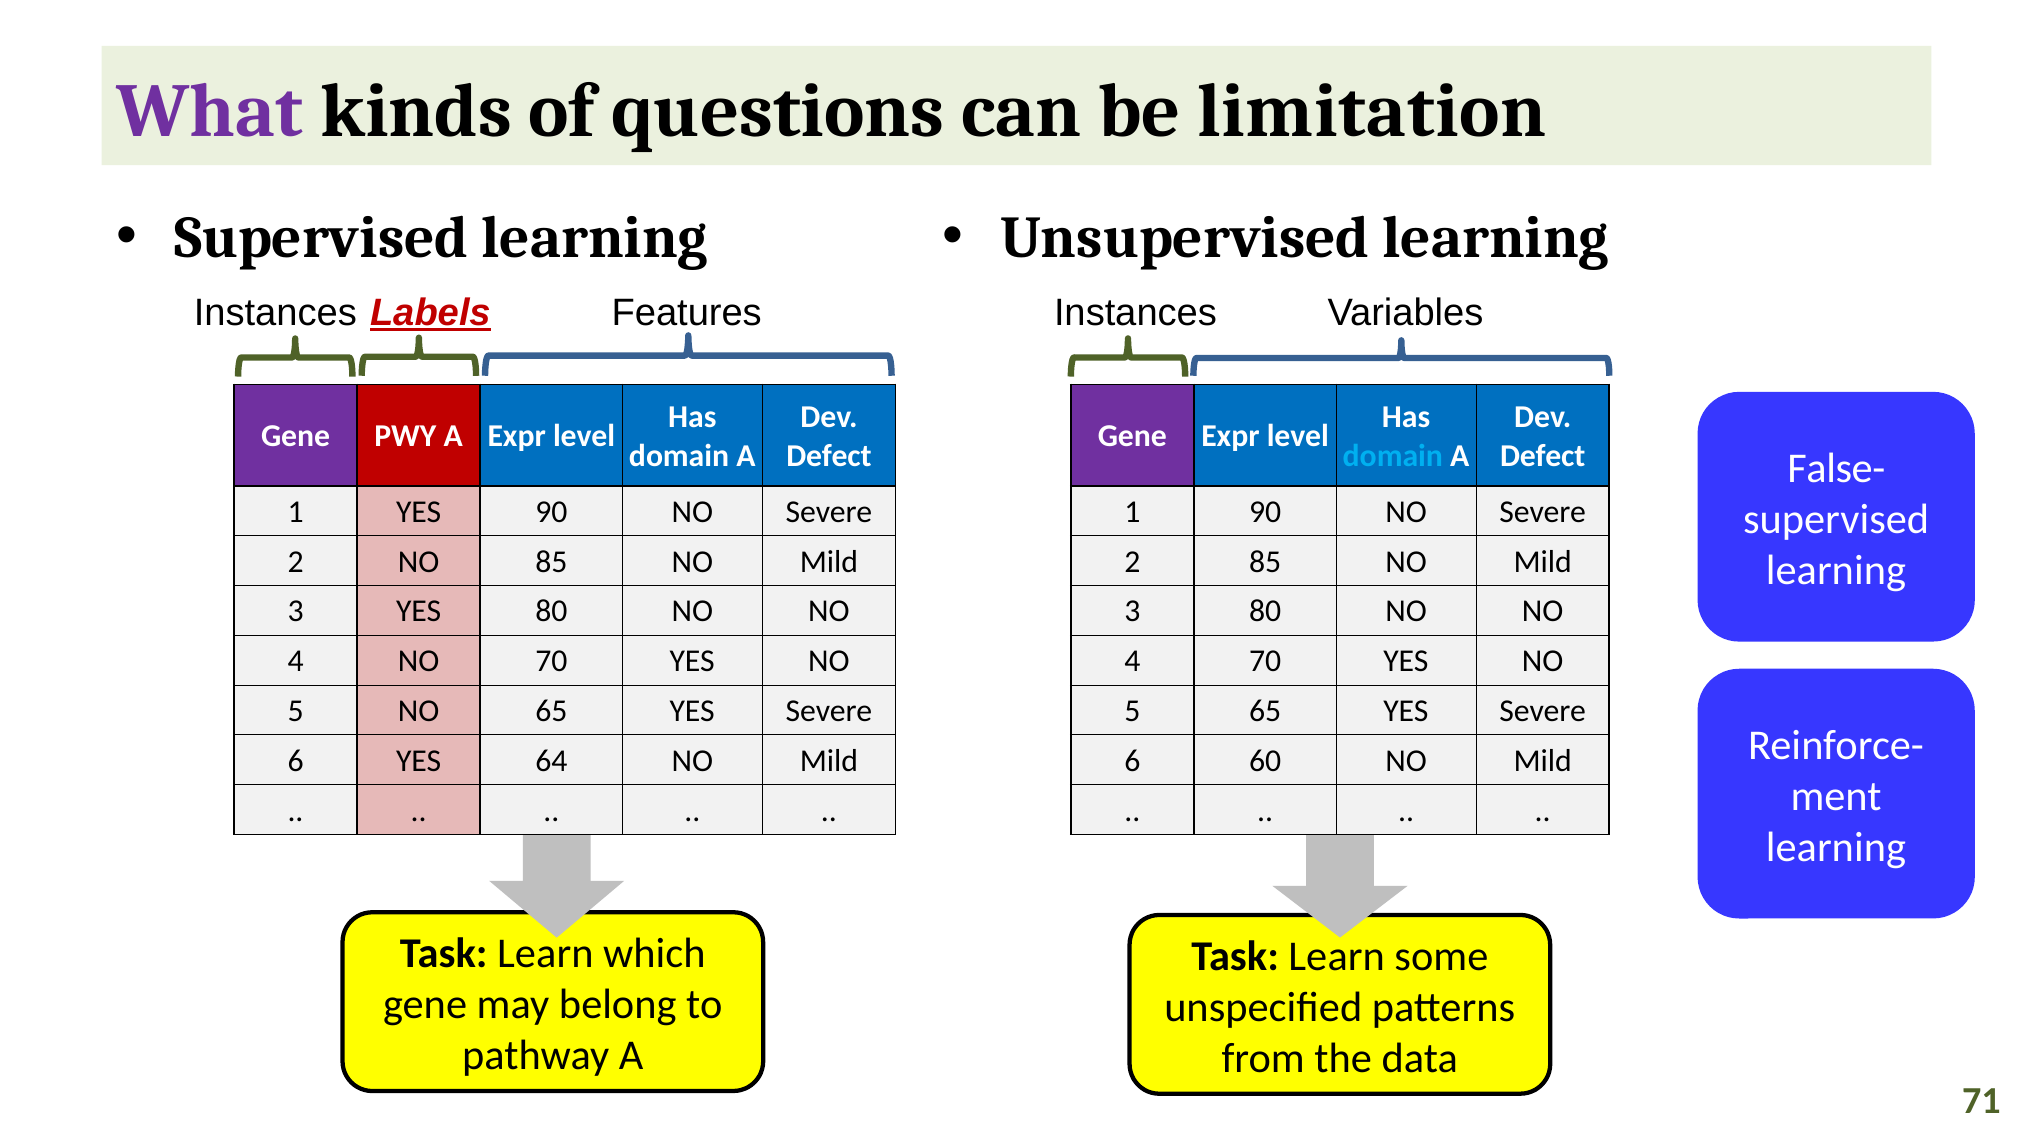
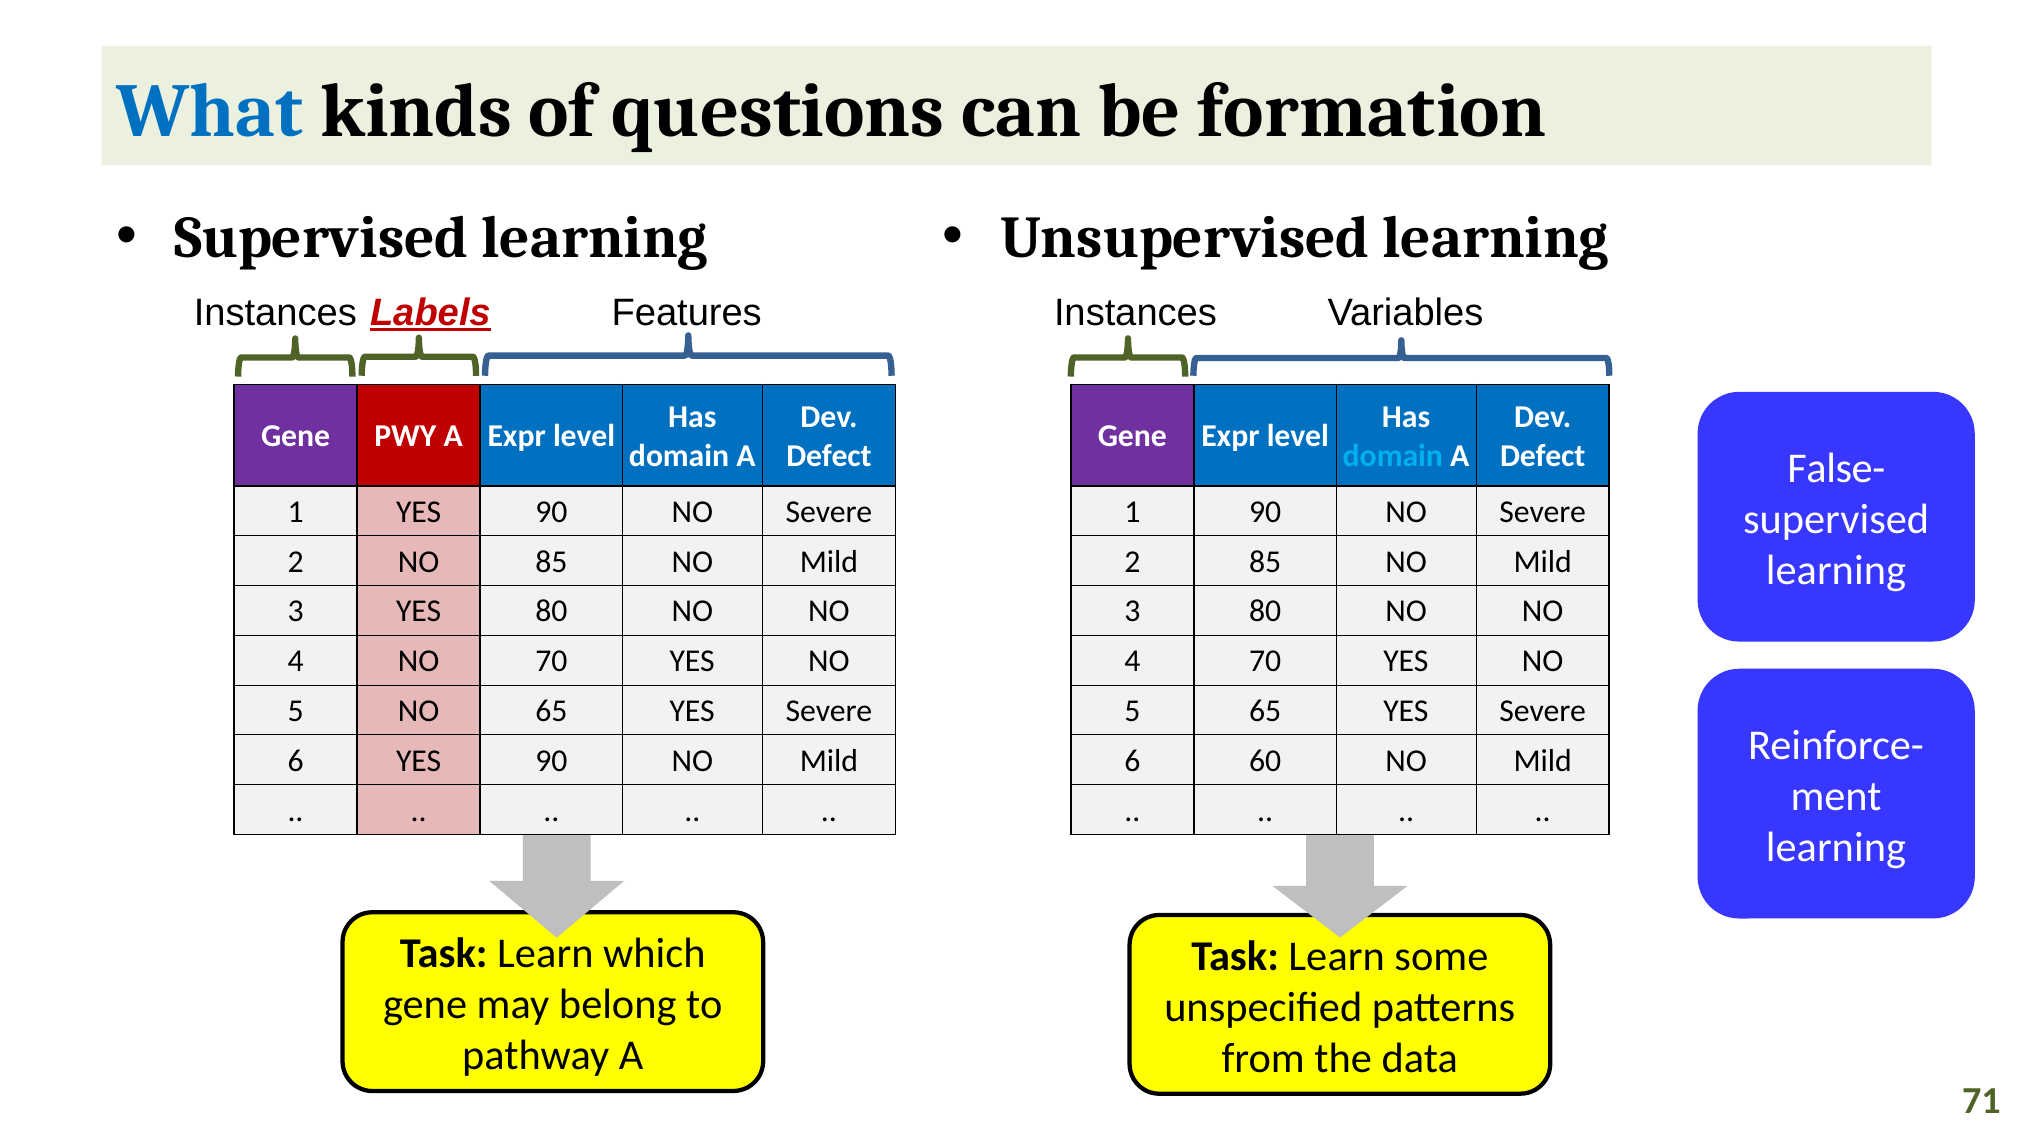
What colour: purple -> blue
limitation: limitation -> formation
6 YES 64: 64 -> 90
